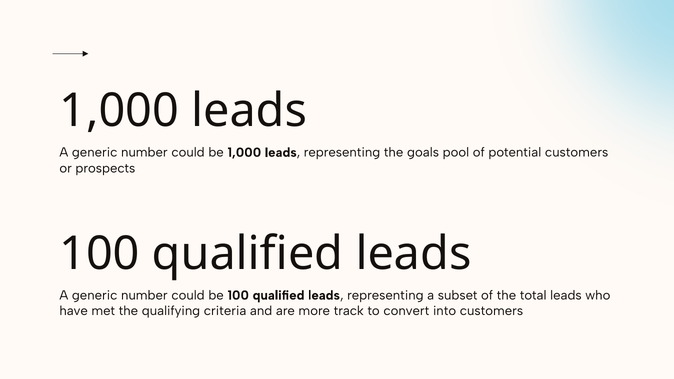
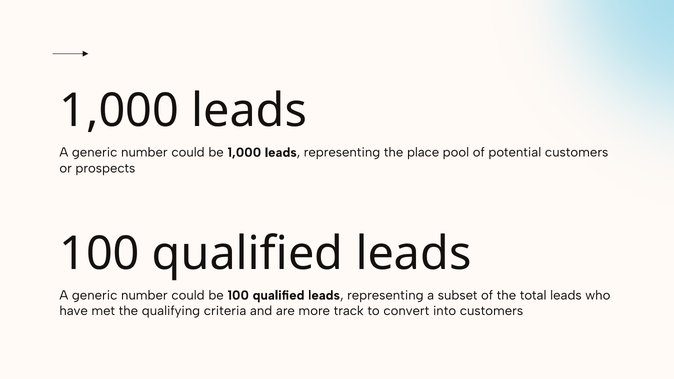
goals: goals -> place
